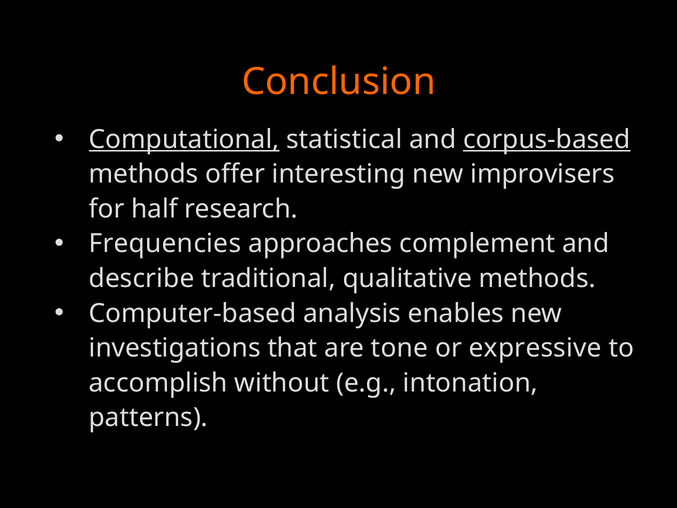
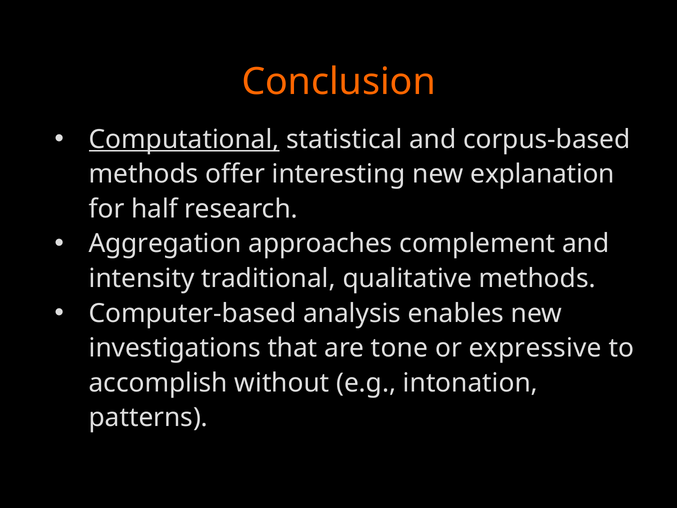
corpus-based underline: present -> none
improvisers: improvisers -> explanation
Frequencies: Frequencies -> Aggregation
describe: describe -> intensity
